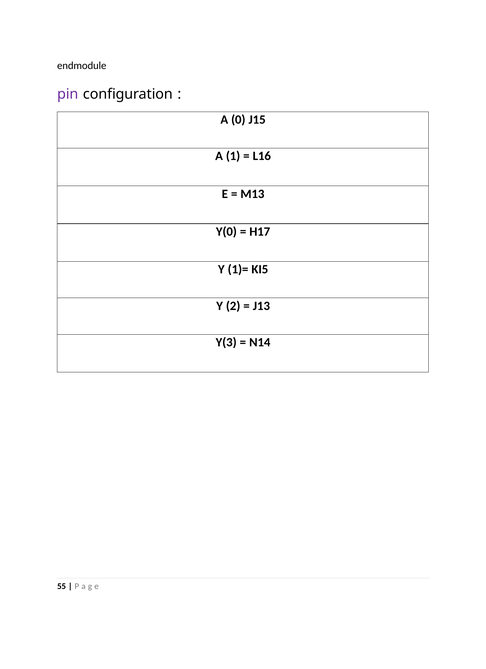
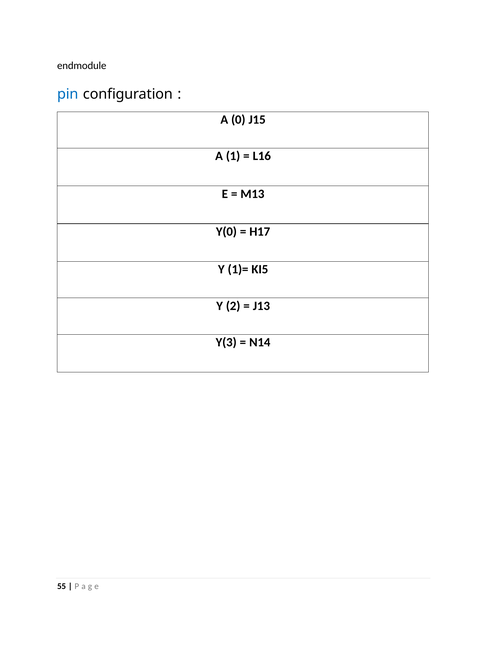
pin colour: purple -> blue
